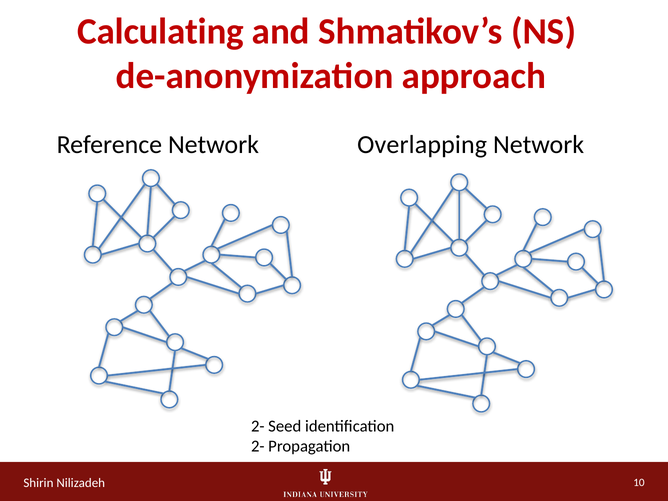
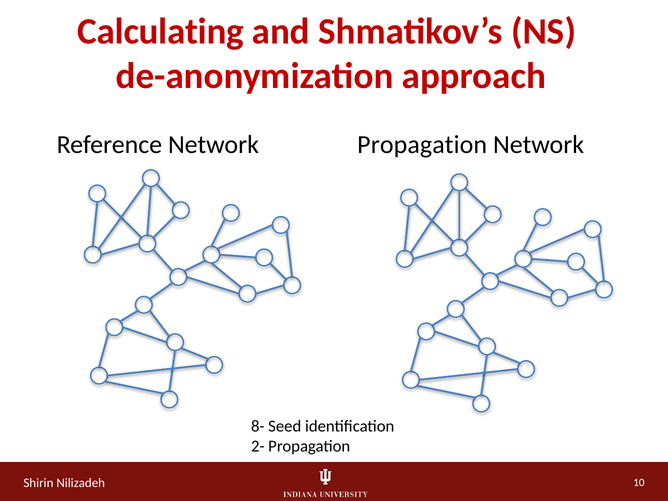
Network Overlapping: Overlapping -> Propagation
2- at (258, 426): 2- -> 8-
